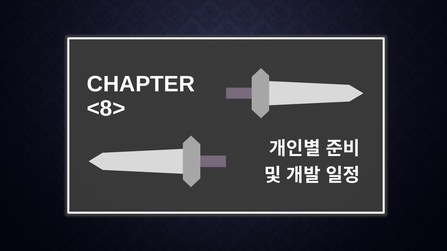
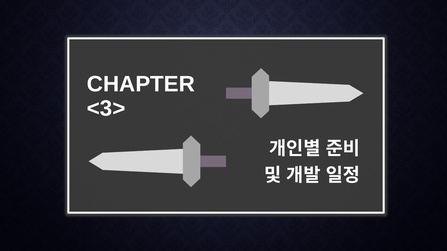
<8>: <8> -> <3>
